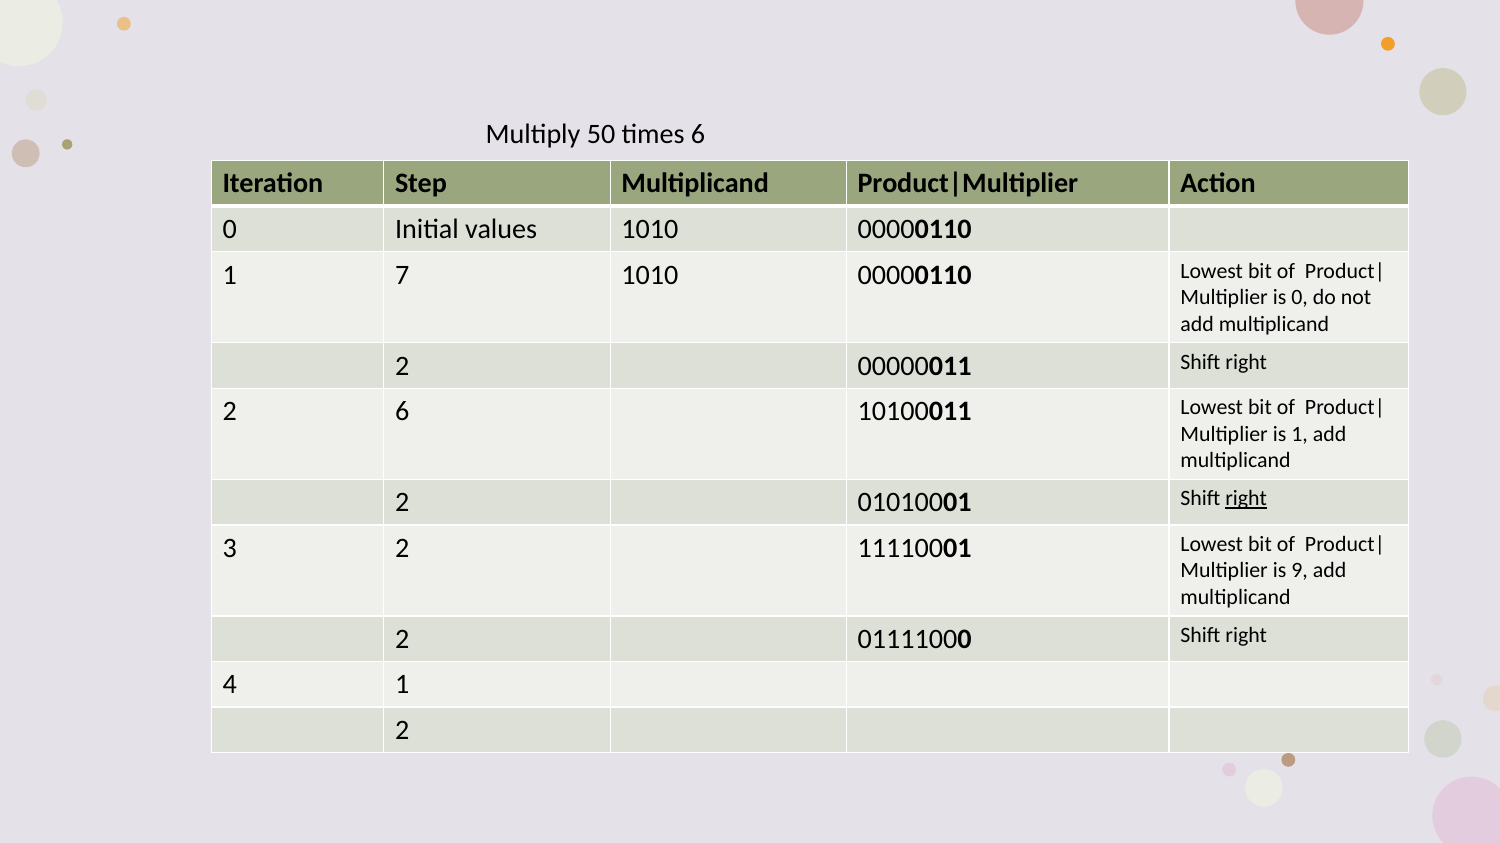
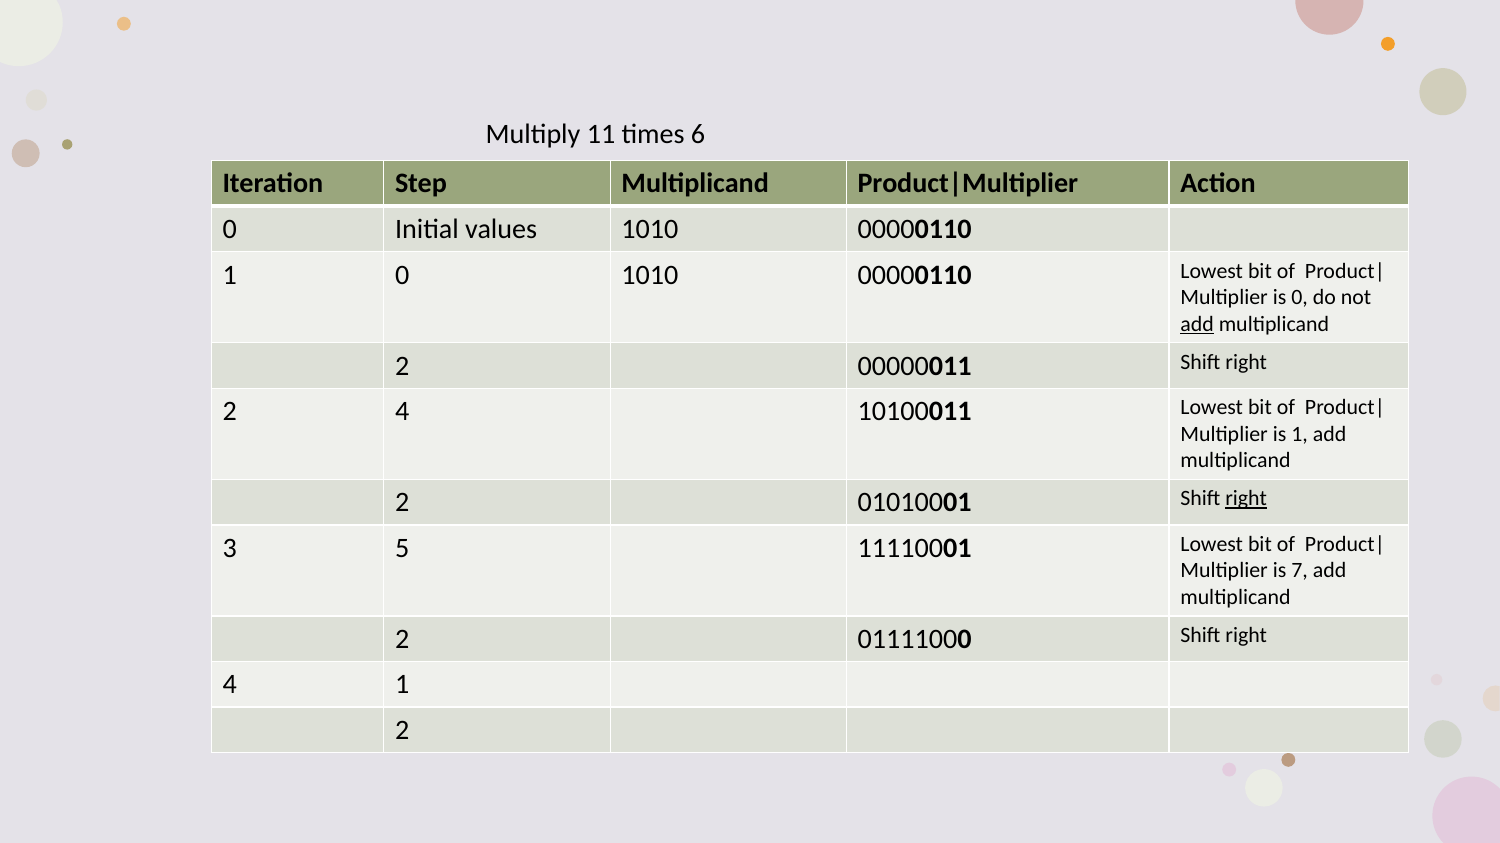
50: 50 -> 11
1 7: 7 -> 0
add at (1197, 324) underline: none -> present
2 6: 6 -> 4
3 2: 2 -> 5
9: 9 -> 7
